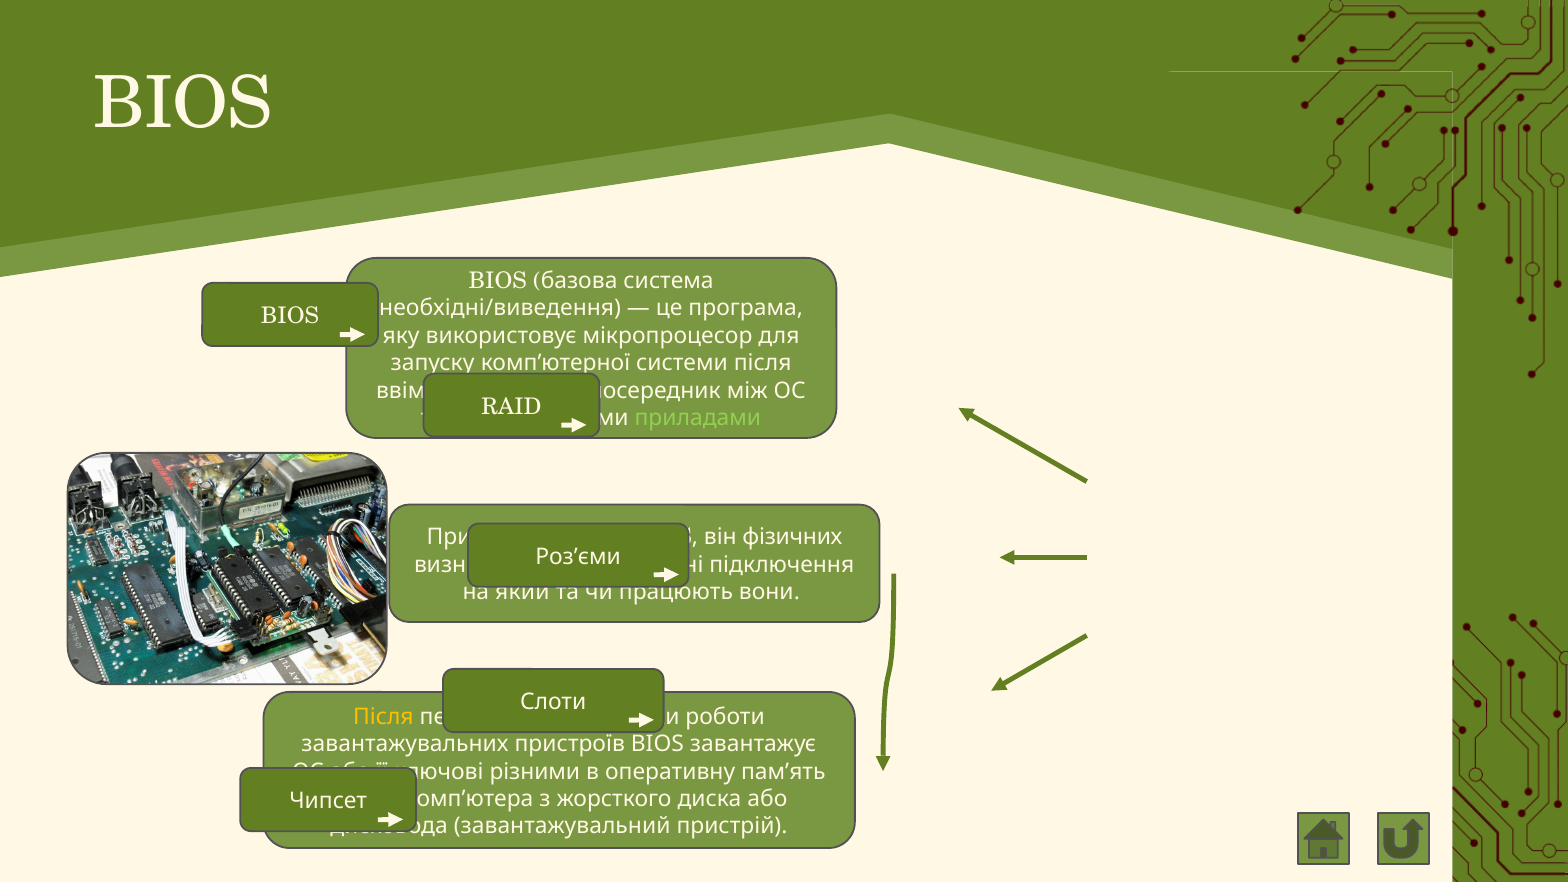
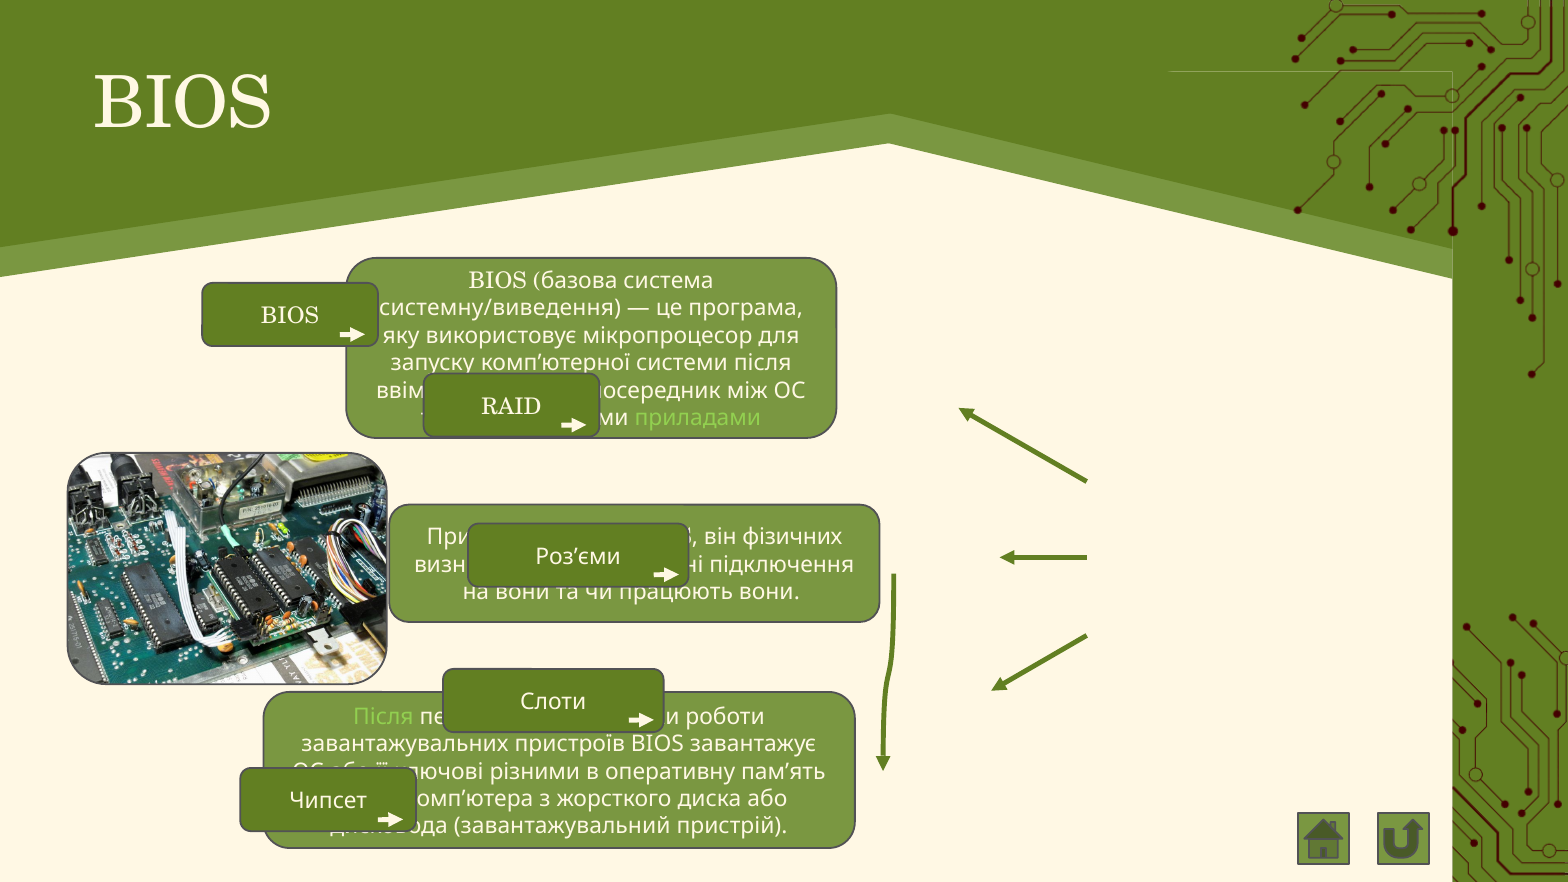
необхідні/виведення: необхідні/виведення -> системну/виведення
на який: який -> вони
Після at (383, 717) colour: yellow -> light green
